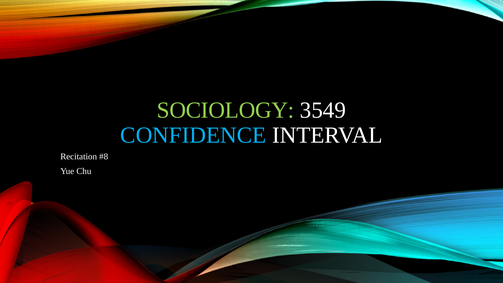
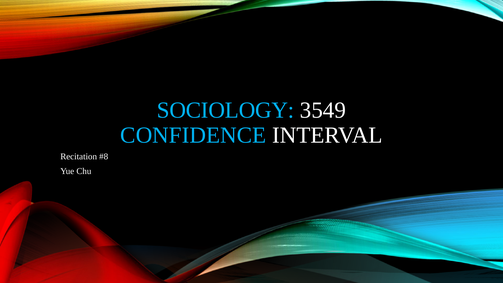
SOCIOLOGY colour: light green -> light blue
